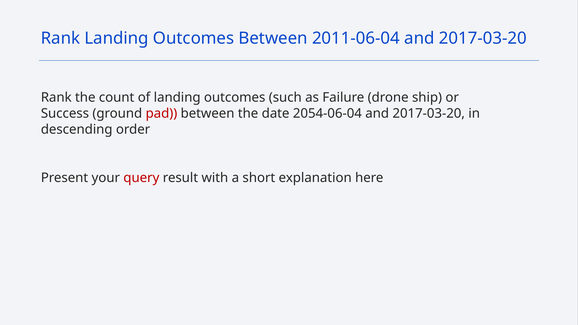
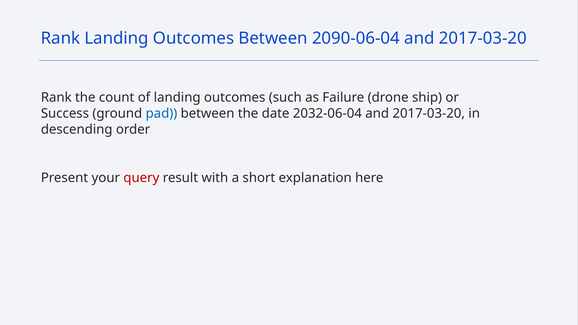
2011-06-04: 2011-06-04 -> 2090-06-04
pad colour: red -> blue
2054-06-04: 2054-06-04 -> 2032-06-04
